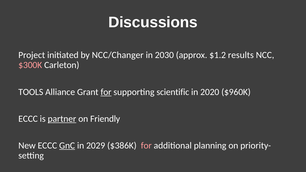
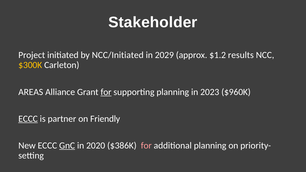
Discussions: Discussions -> Stakeholder
NCC/Changer: NCC/Changer -> NCC/Initiated
2030: 2030 -> 2029
$300K colour: pink -> yellow
TOOLS: TOOLS -> AREAS
supporting scientific: scientific -> planning
2020: 2020 -> 2023
ECCC at (28, 119) underline: none -> present
partner underline: present -> none
2029: 2029 -> 2020
